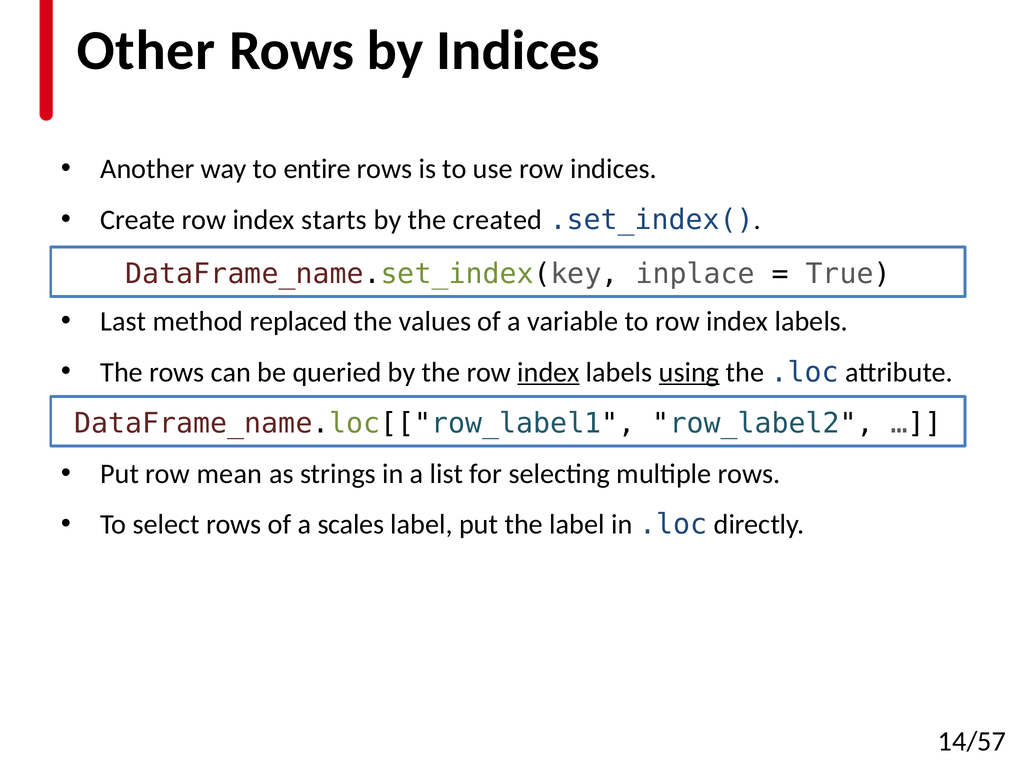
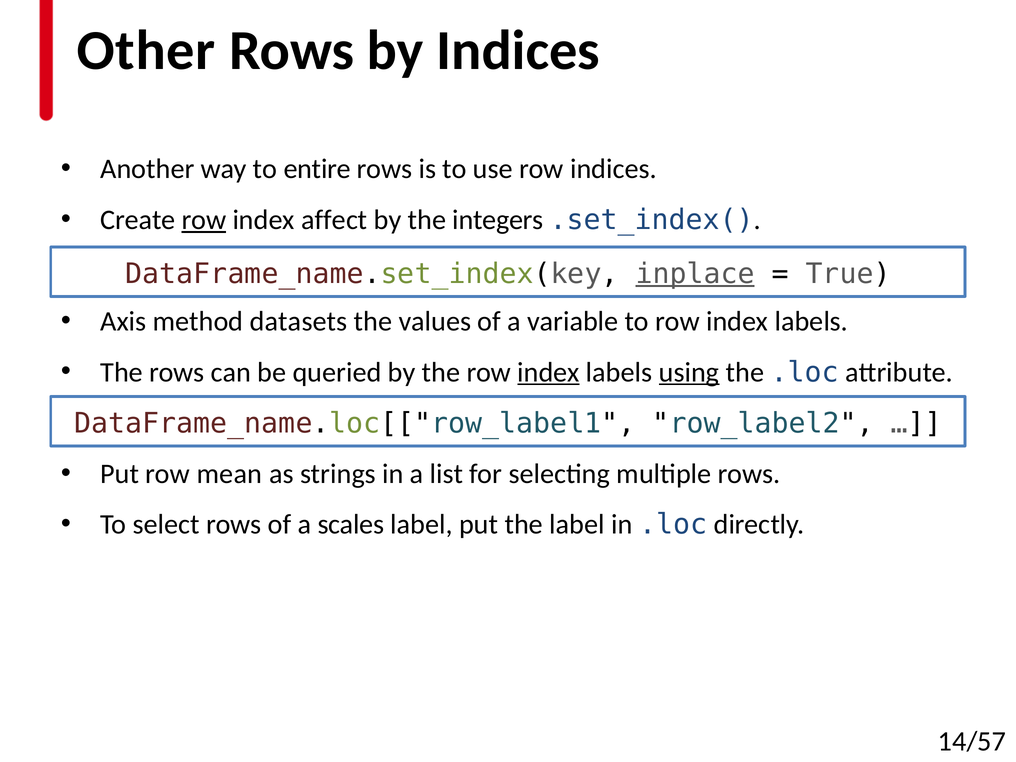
row at (204, 220) underline: none -> present
starts: starts -> affect
created: created -> integers
inplace underline: none -> present
Last: Last -> Axis
replaced: replaced -> datasets
